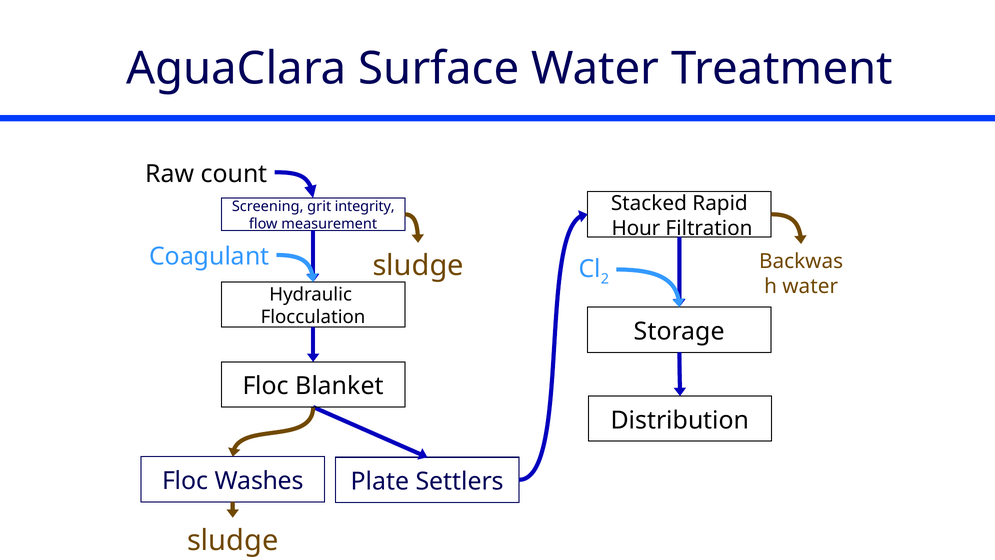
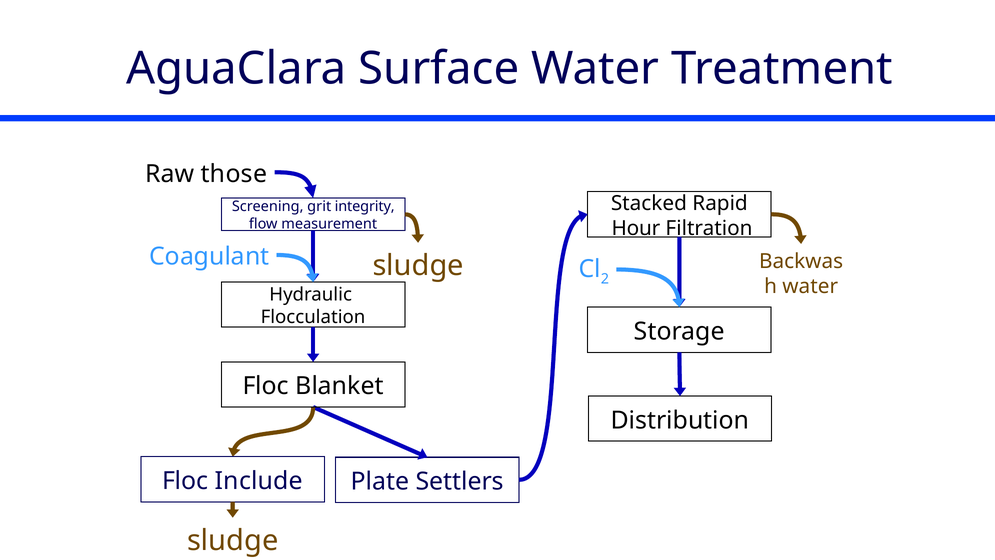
count: count -> those
Washes: Washes -> Include
